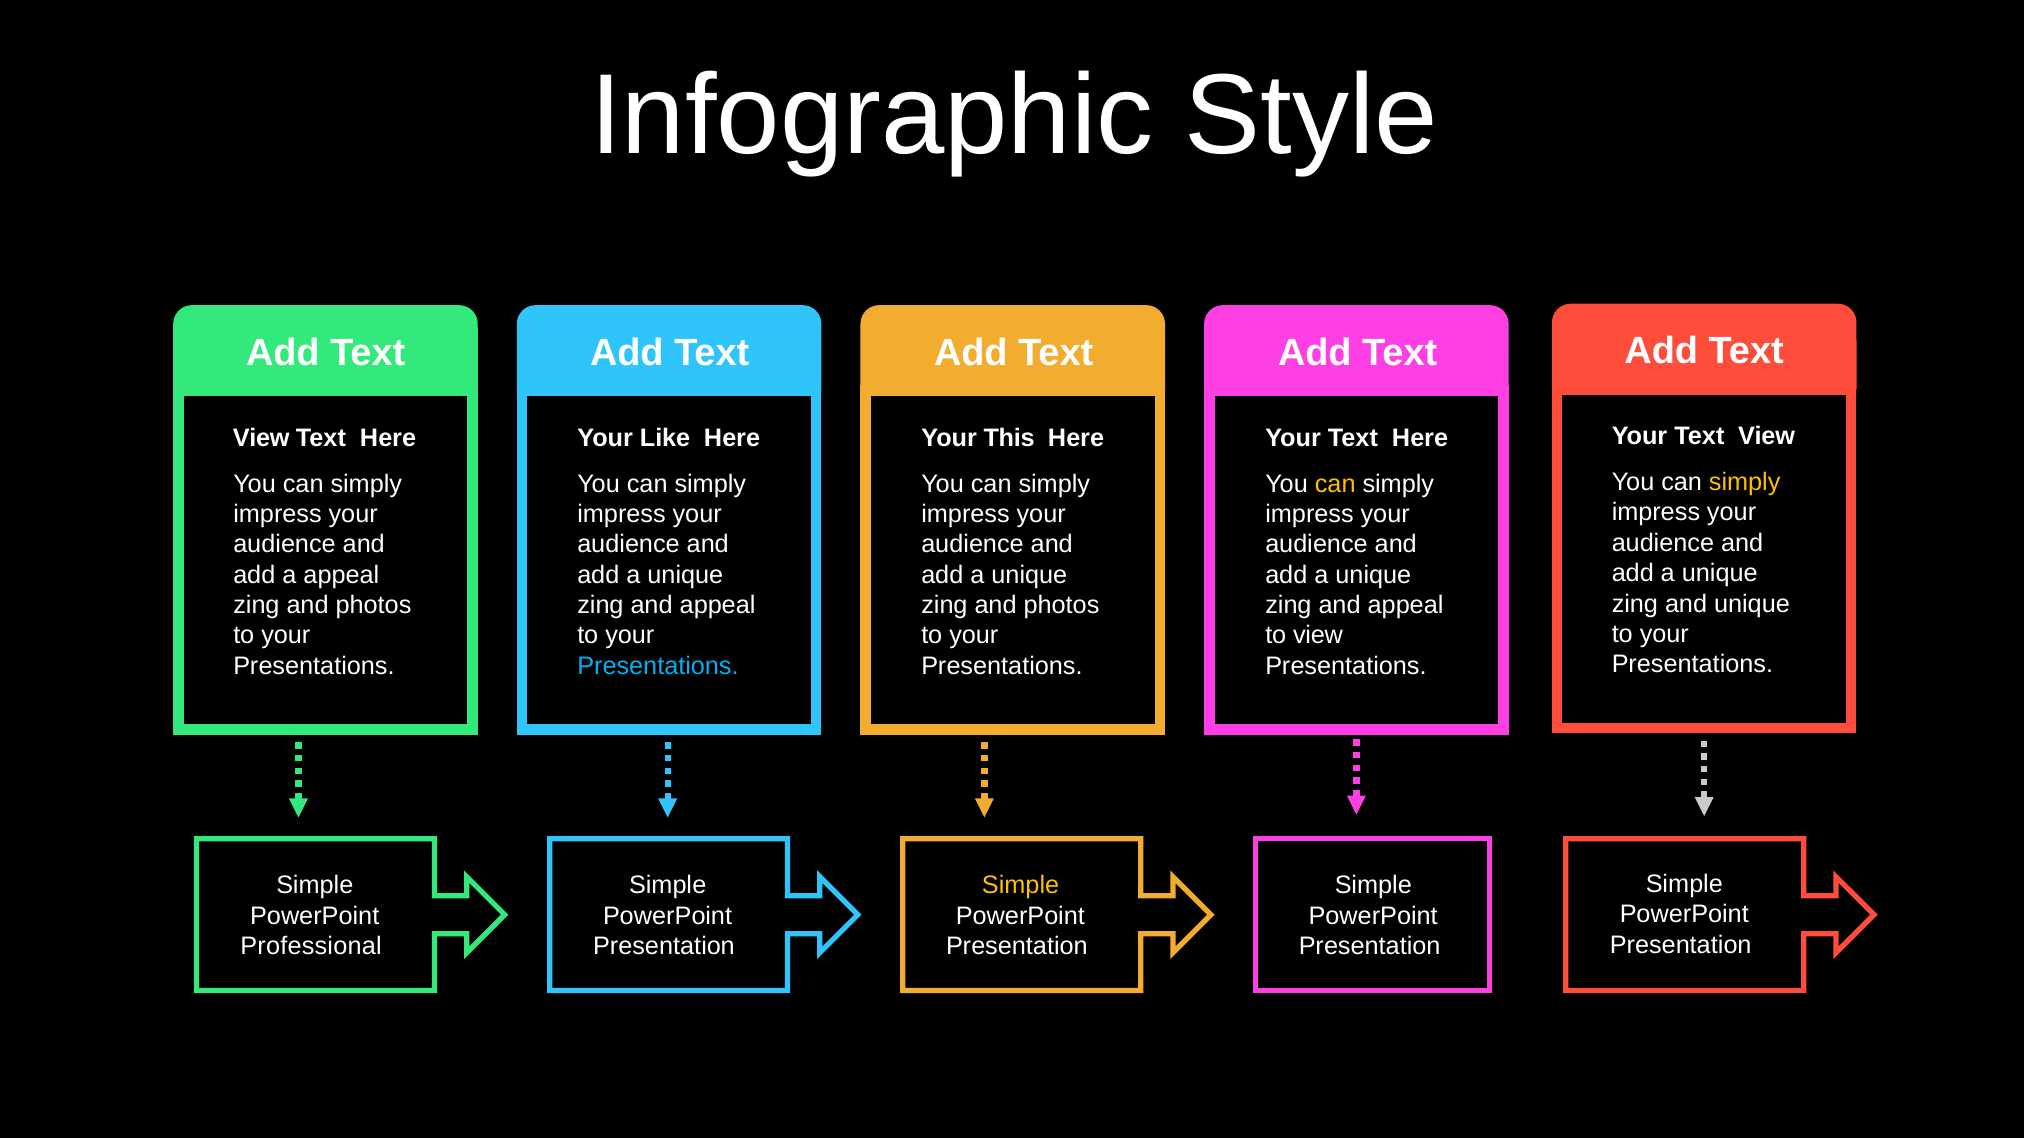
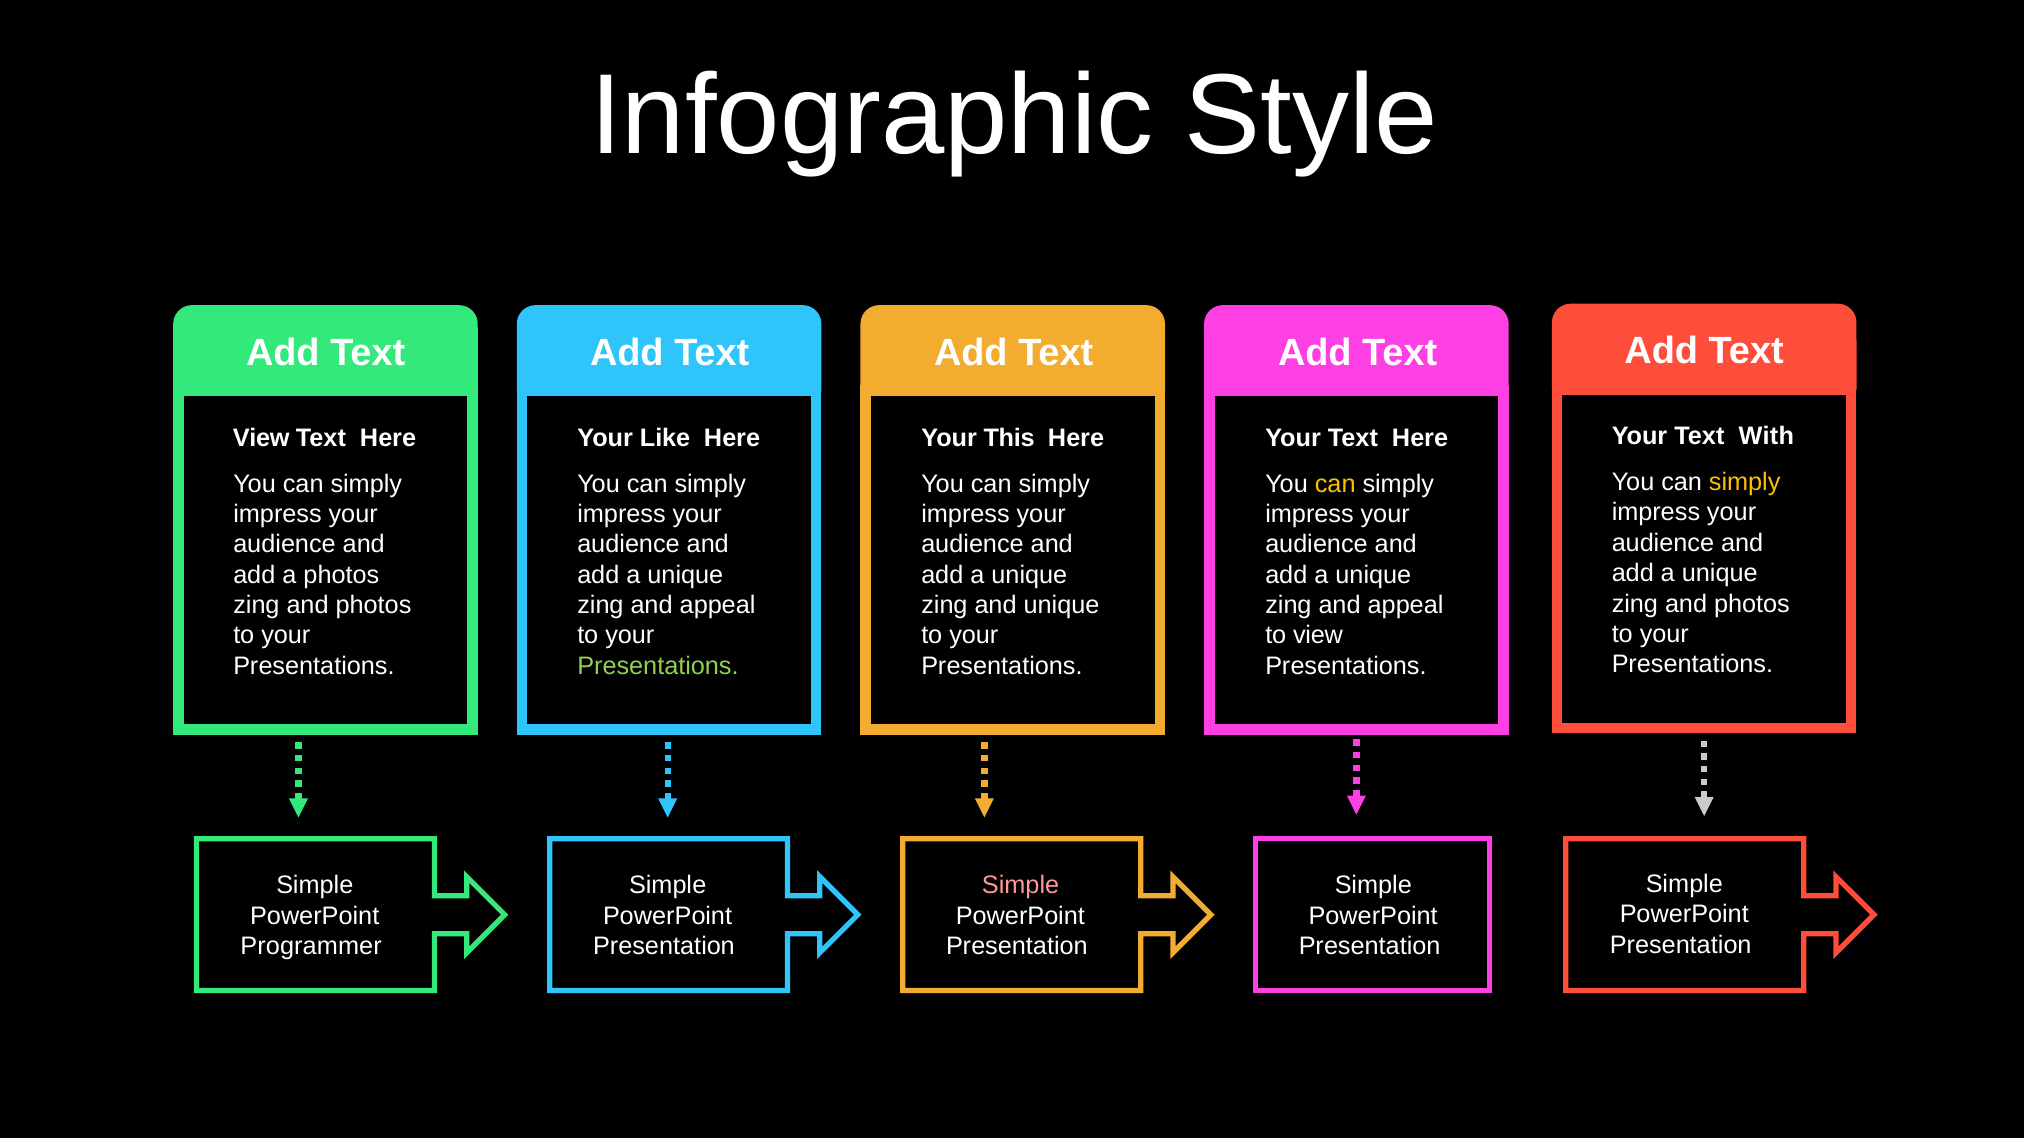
Text View: View -> With
a appeal: appeal -> photos
unique at (1752, 604): unique -> photos
photos at (1062, 605): photos -> unique
Presentations at (658, 666) colour: light blue -> light green
Simple at (1021, 886) colour: yellow -> pink
Professional: Professional -> Programmer
